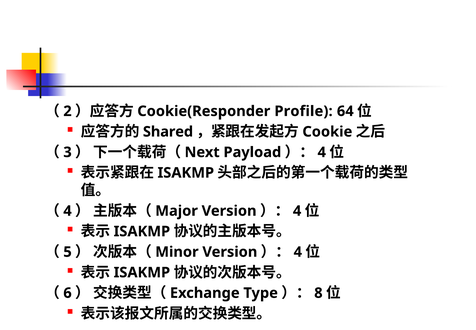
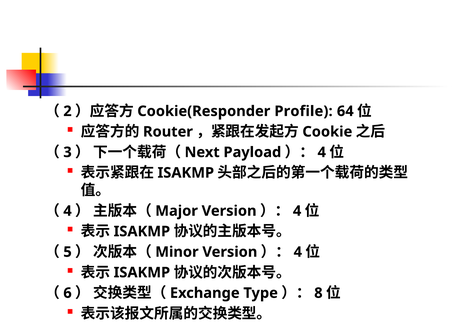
Shared: Shared -> Router
